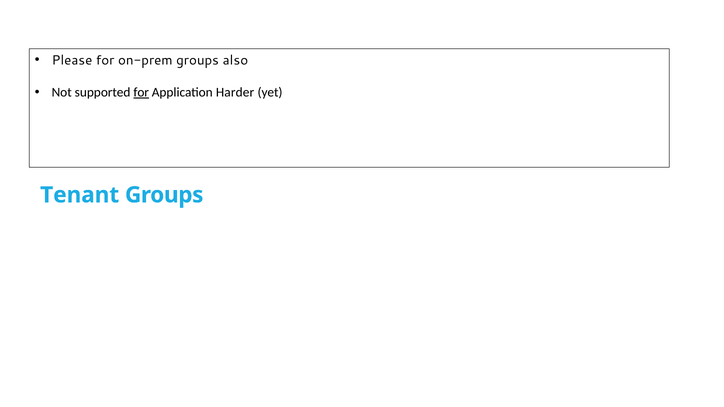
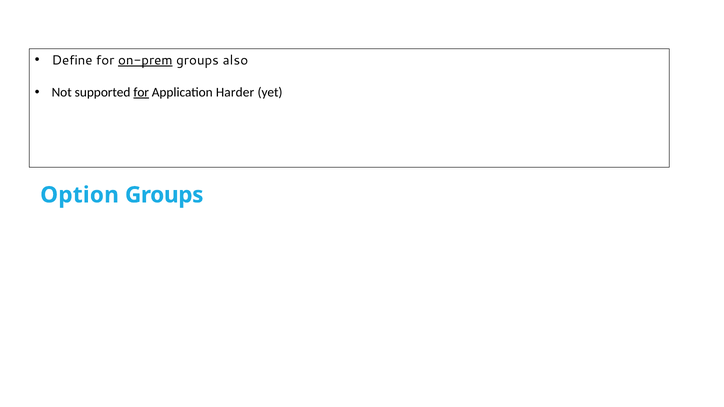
Please: Please -> Define
on-prem underline: none -> present
Tenant: Tenant -> Option
